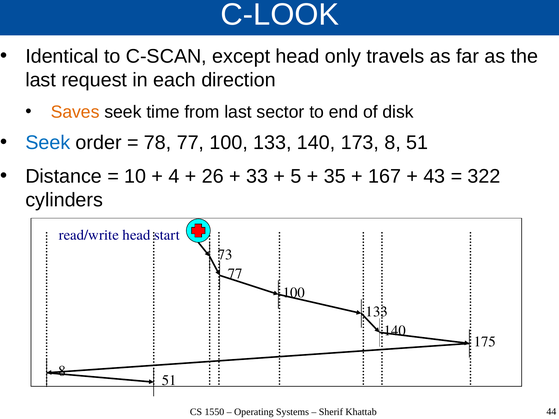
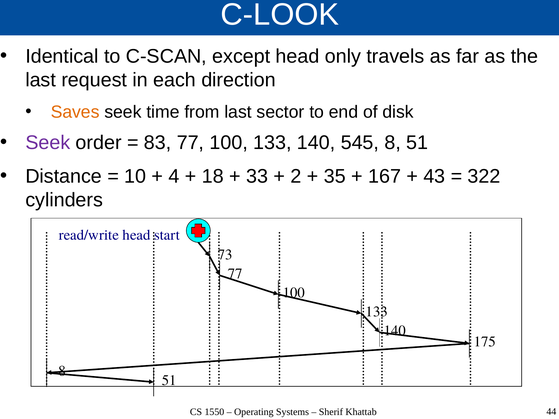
Seek at (48, 143) colour: blue -> purple
78: 78 -> 83
173: 173 -> 545
26: 26 -> 18
5: 5 -> 2
